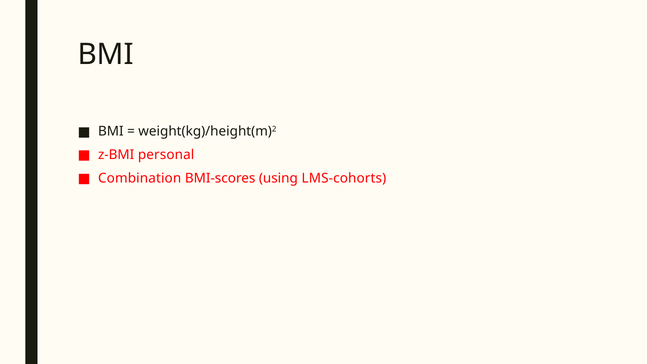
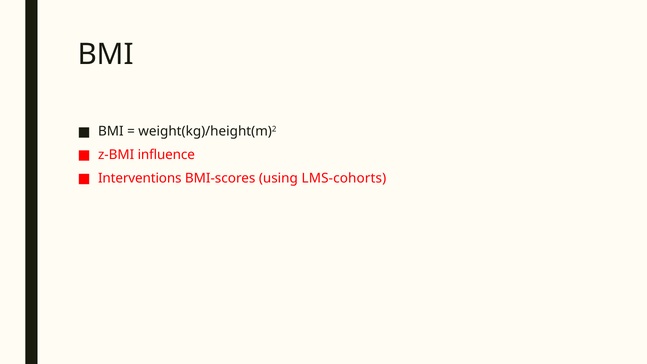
personal: personal -> influence
Combination: Combination -> Interventions
